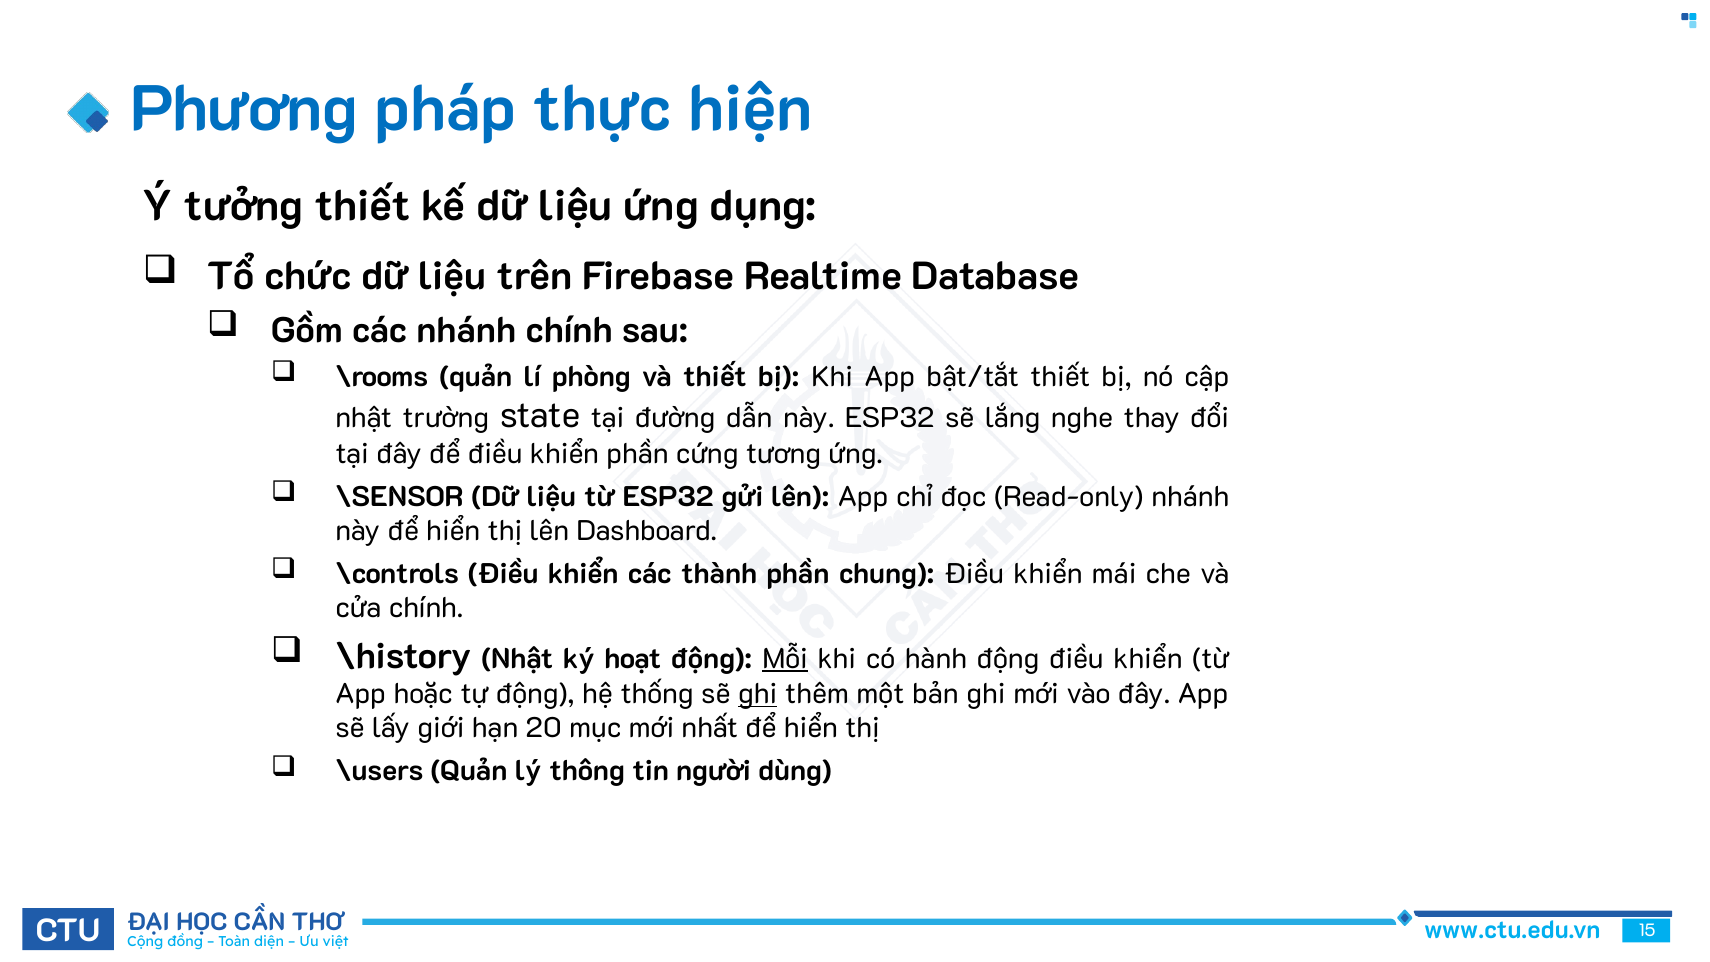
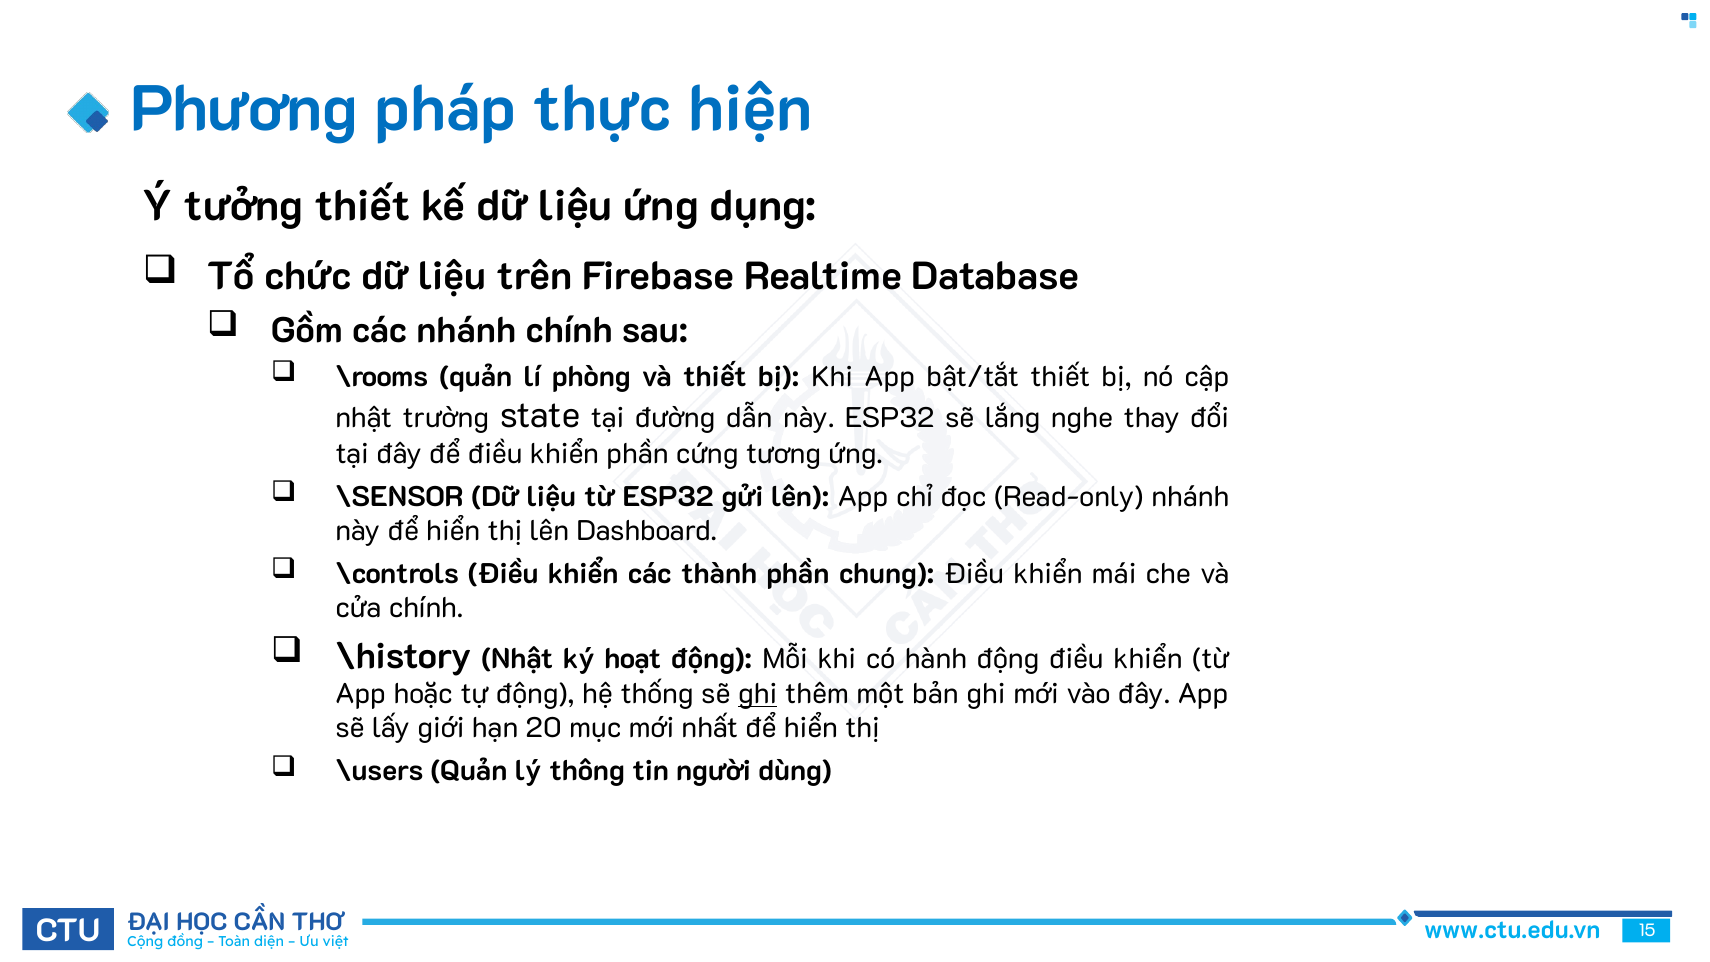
Mỗi underline: present -> none
